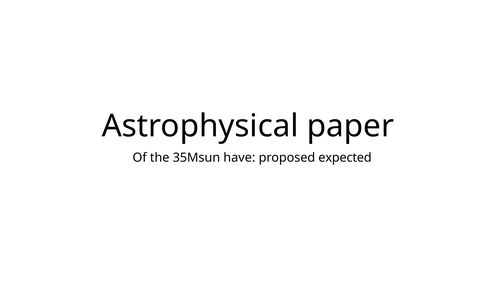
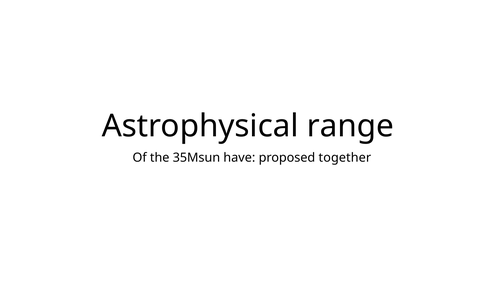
paper: paper -> range
expected: expected -> together
